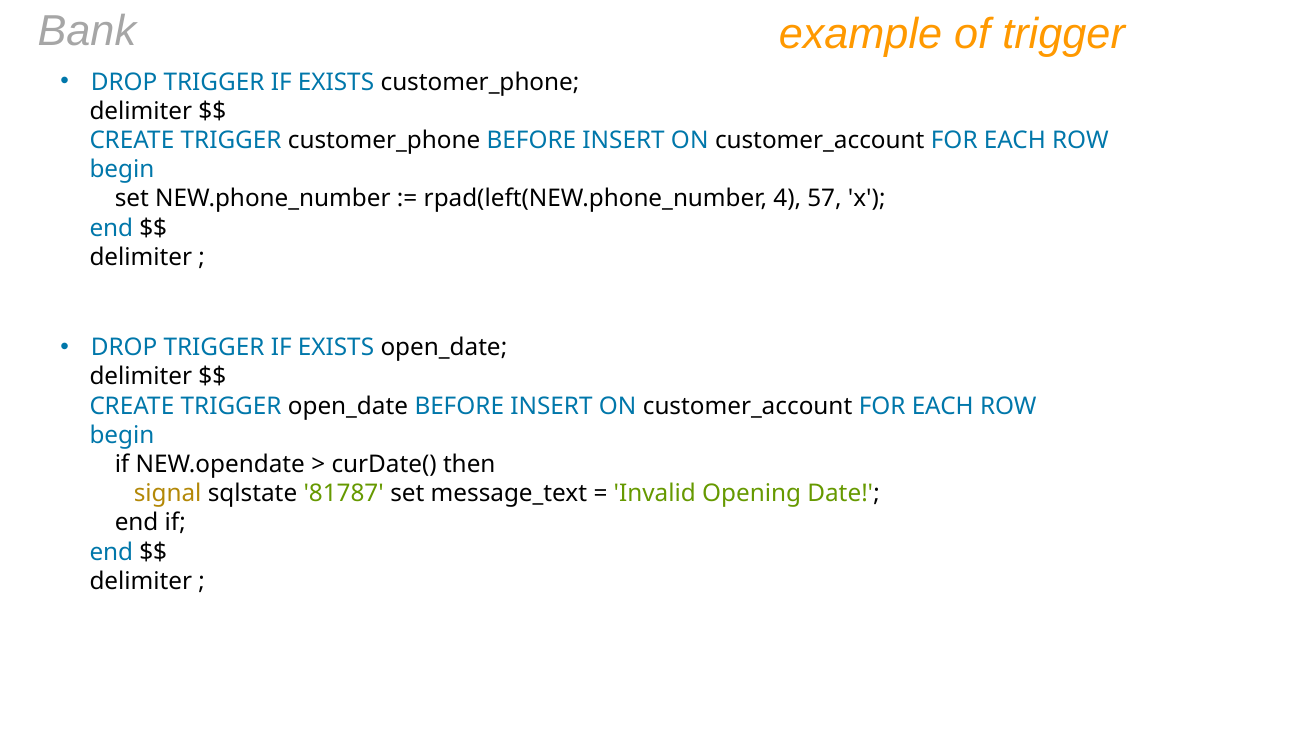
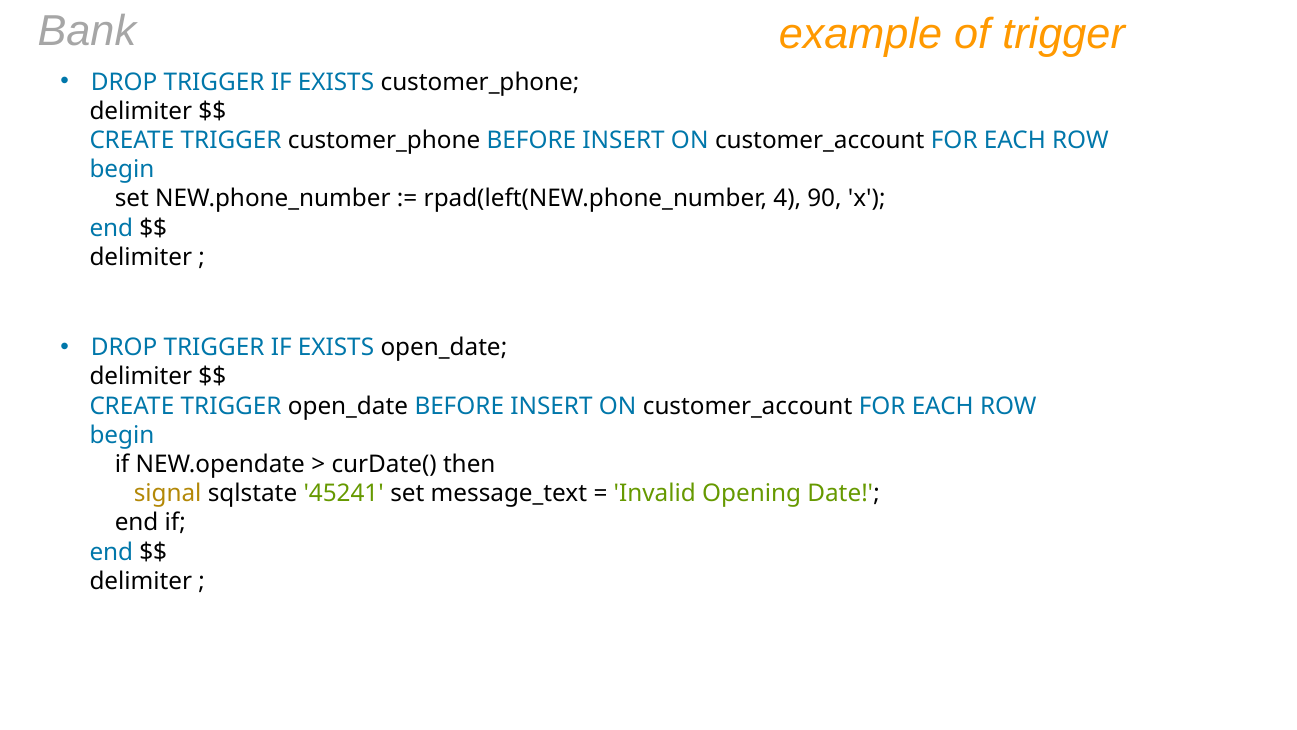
57: 57 -> 90
81787: 81787 -> 45241
